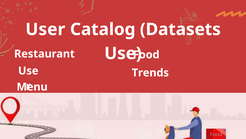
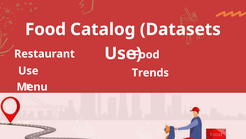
User at (45, 29): User -> Food
